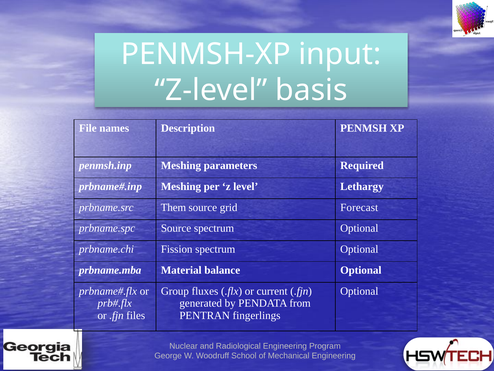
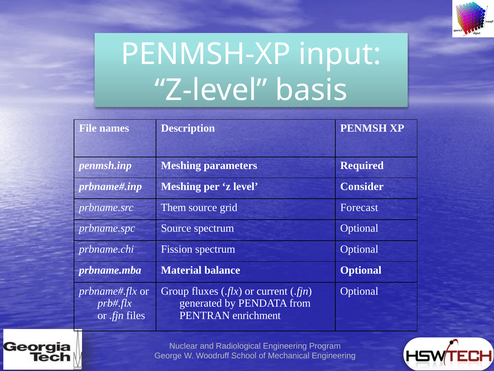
Lethargy: Lethargy -> Consider
fingerlings: fingerlings -> enrichment
